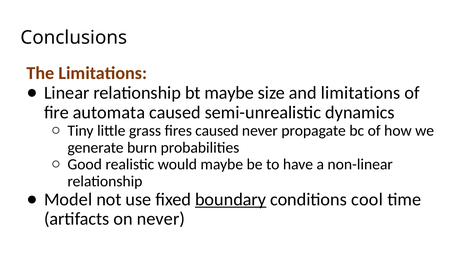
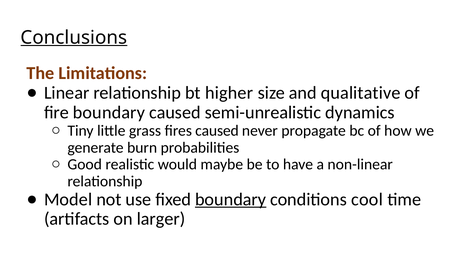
Conclusions underline: none -> present
bt maybe: maybe -> higher
and limitations: limitations -> qualitative
fire automata: automata -> boundary
on never: never -> larger
